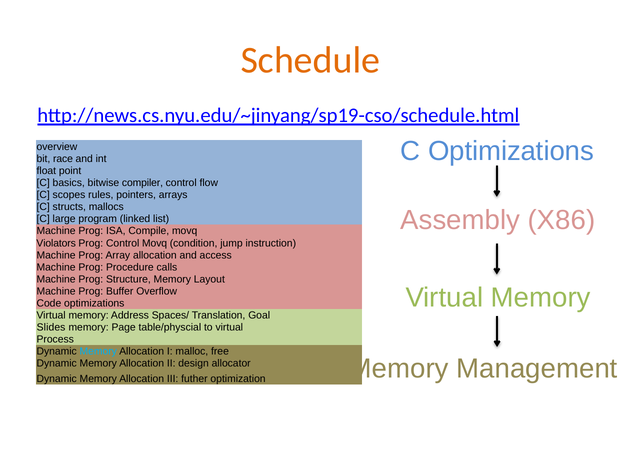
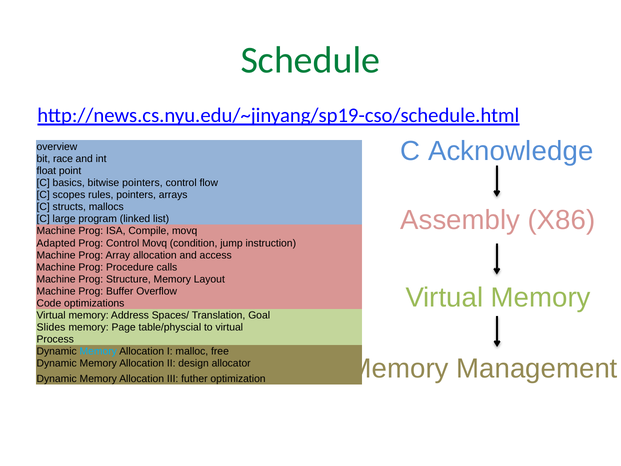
Schedule colour: orange -> green
C Optimizations: Optimizations -> Acknowledge
bitwise compiler: compiler -> pointers
Violators: Violators -> Adapted
